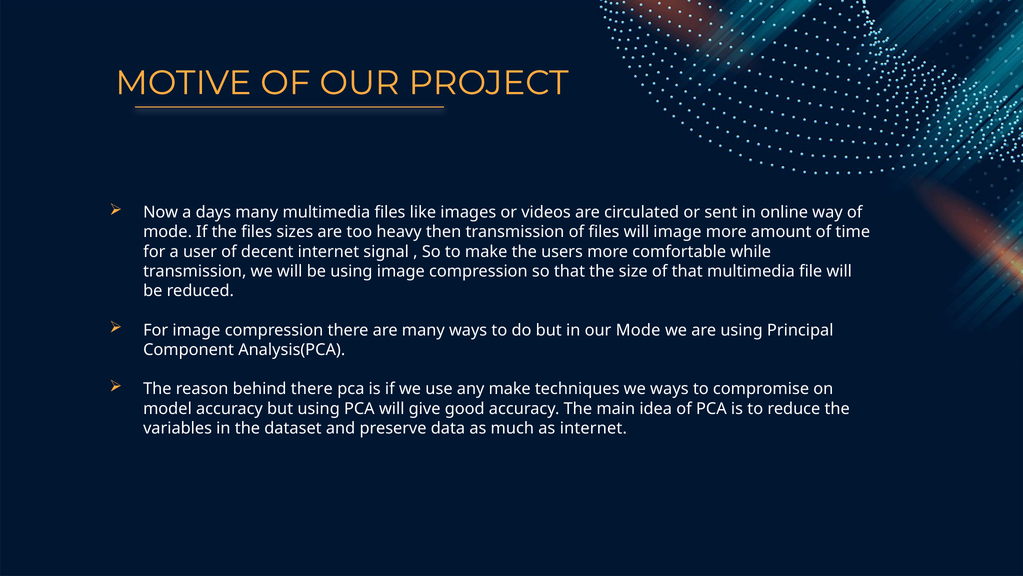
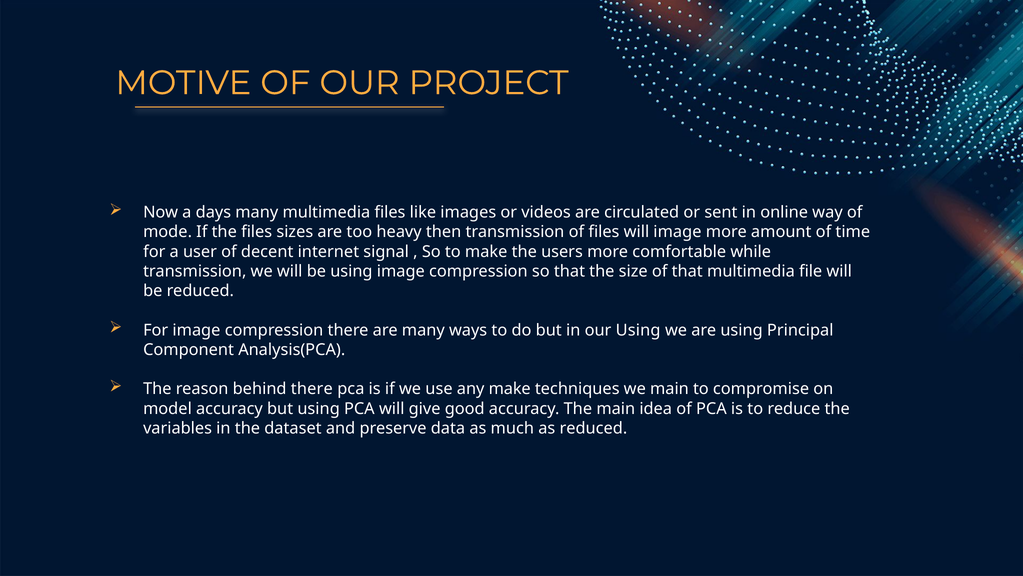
our Mode: Mode -> Using
we ways: ways -> main
as internet: internet -> reduced
